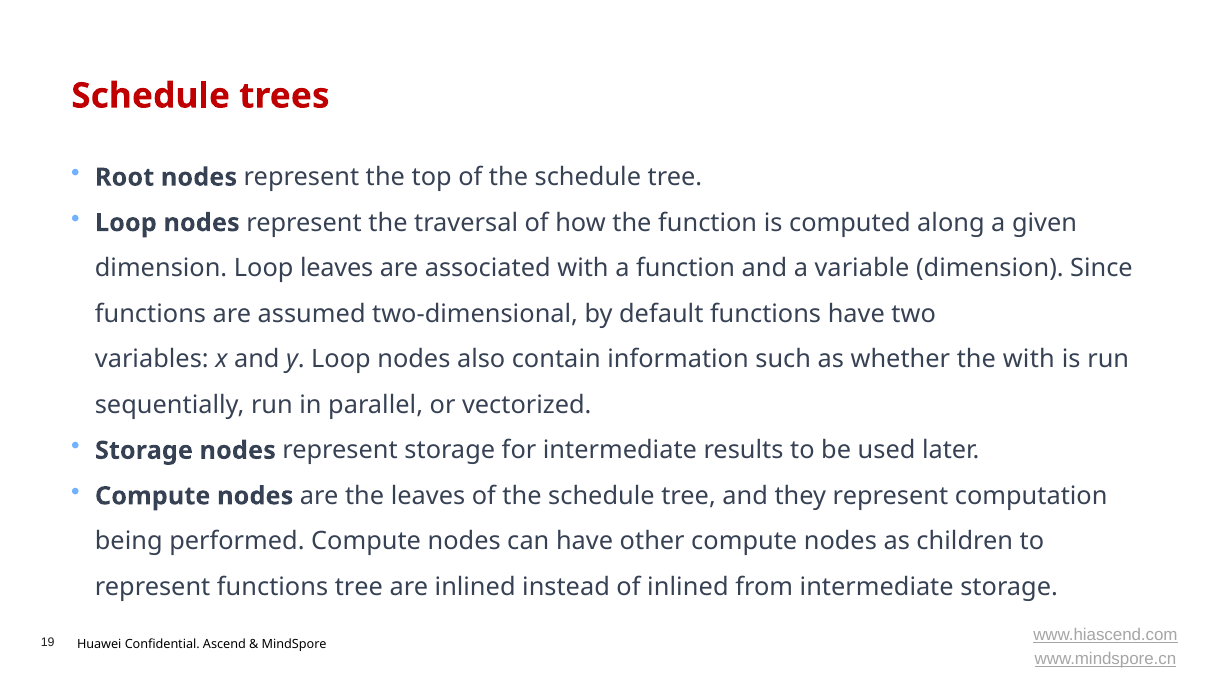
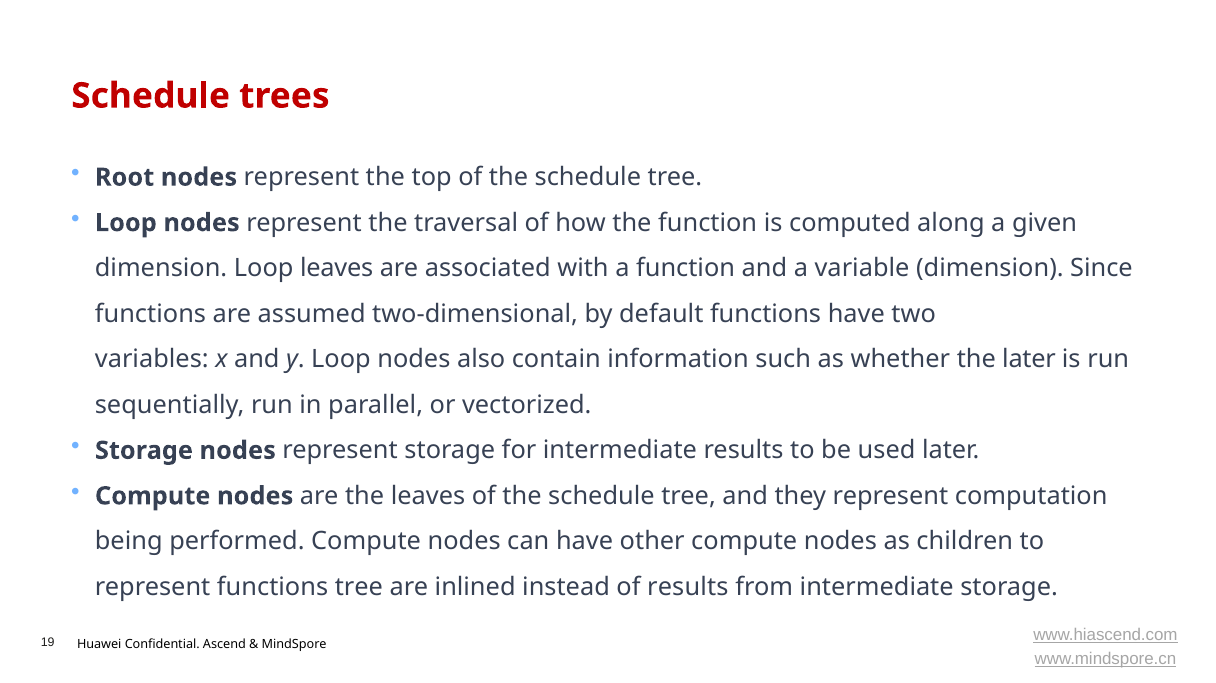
the with: with -> later
of inlined: inlined -> results
